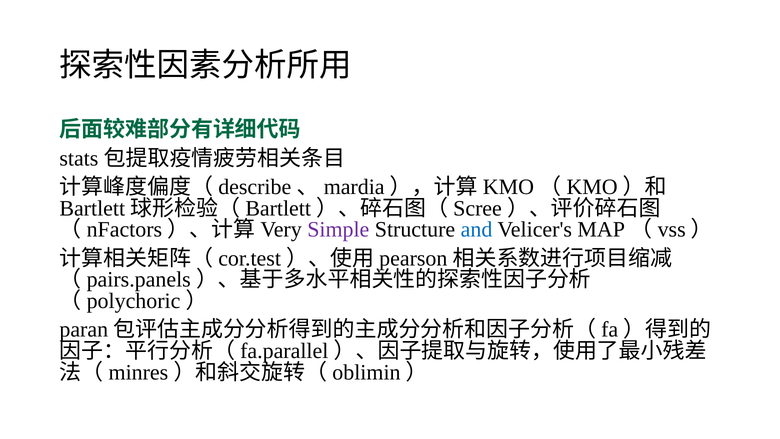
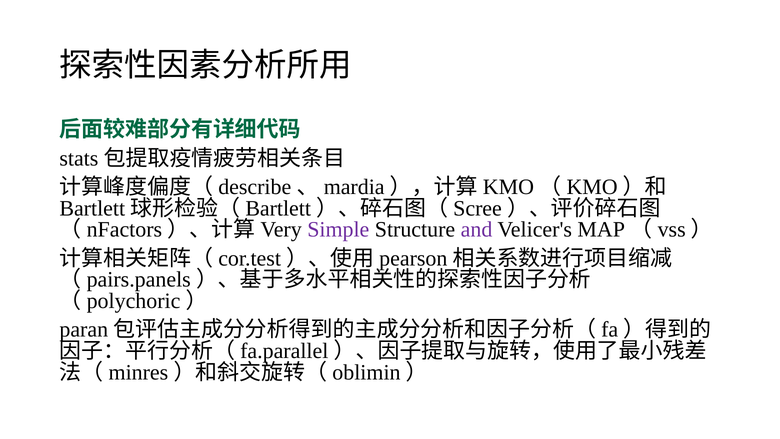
and colour: blue -> purple
